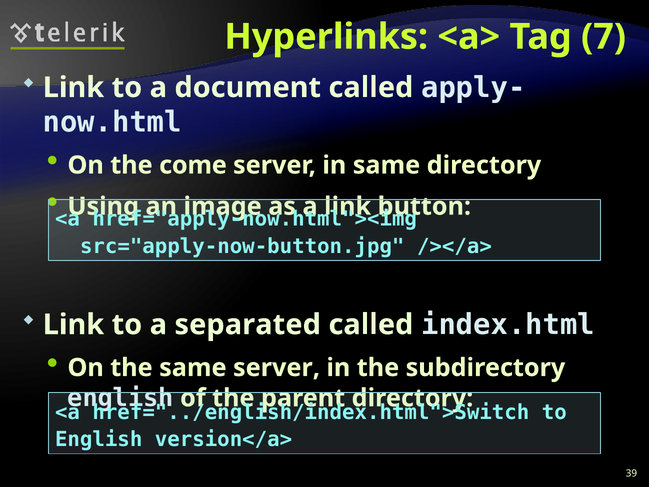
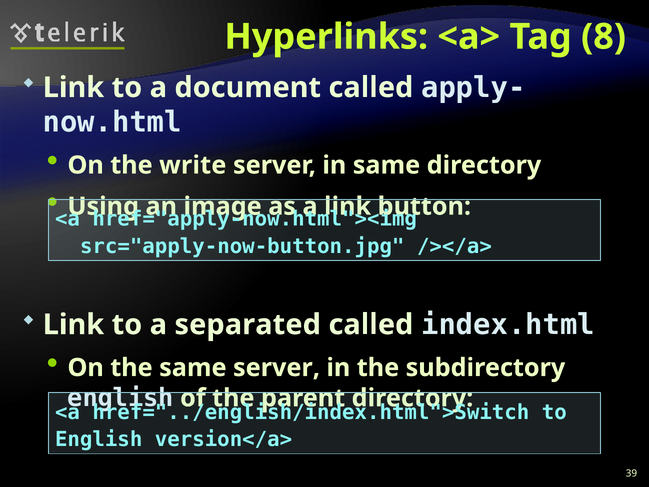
7: 7 -> 8
come: come -> write
